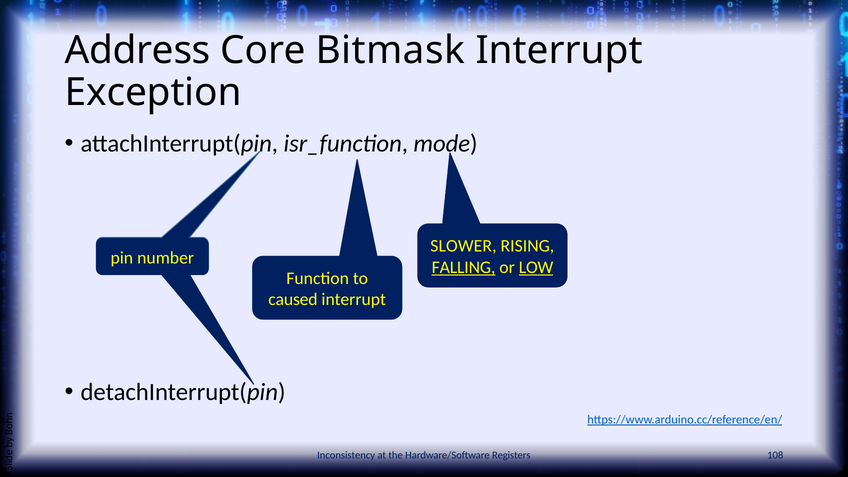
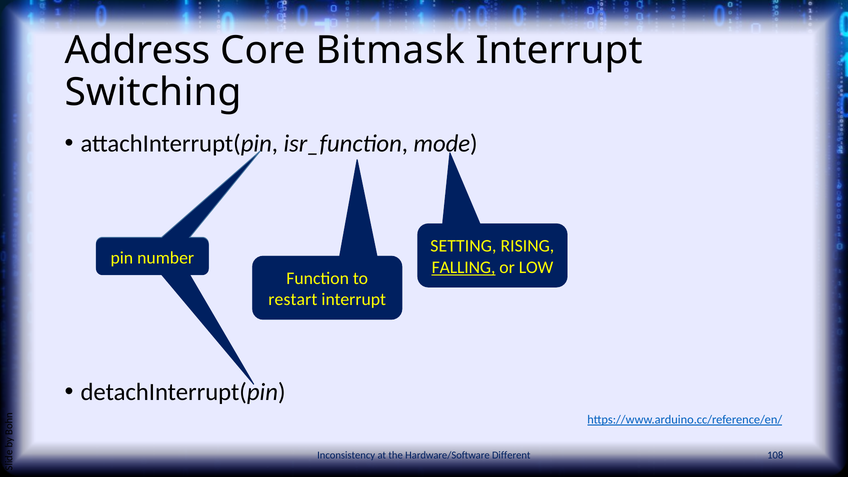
Exception: Exception -> Switching
SLOWER: SLOWER -> SETTING
LOW underline: present -> none
caused: caused -> restart
Registers: Registers -> Different
